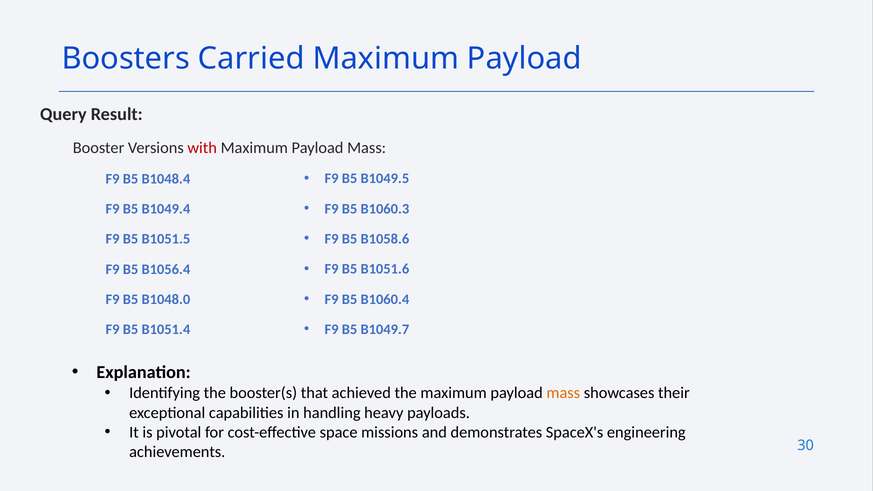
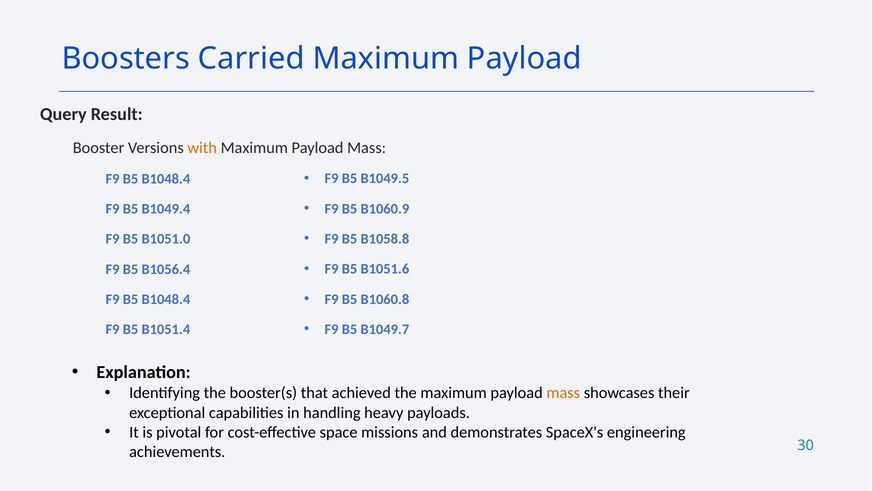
with colour: red -> orange
B1060.3: B1060.3 -> B1060.9
B1058.6: B1058.6 -> B1058.8
B1051.5: B1051.5 -> B1051.0
B1060.4: B1060.4 -> B1060.8
B1048.0 at (166, 300): B1048.0 -> B1048.4
